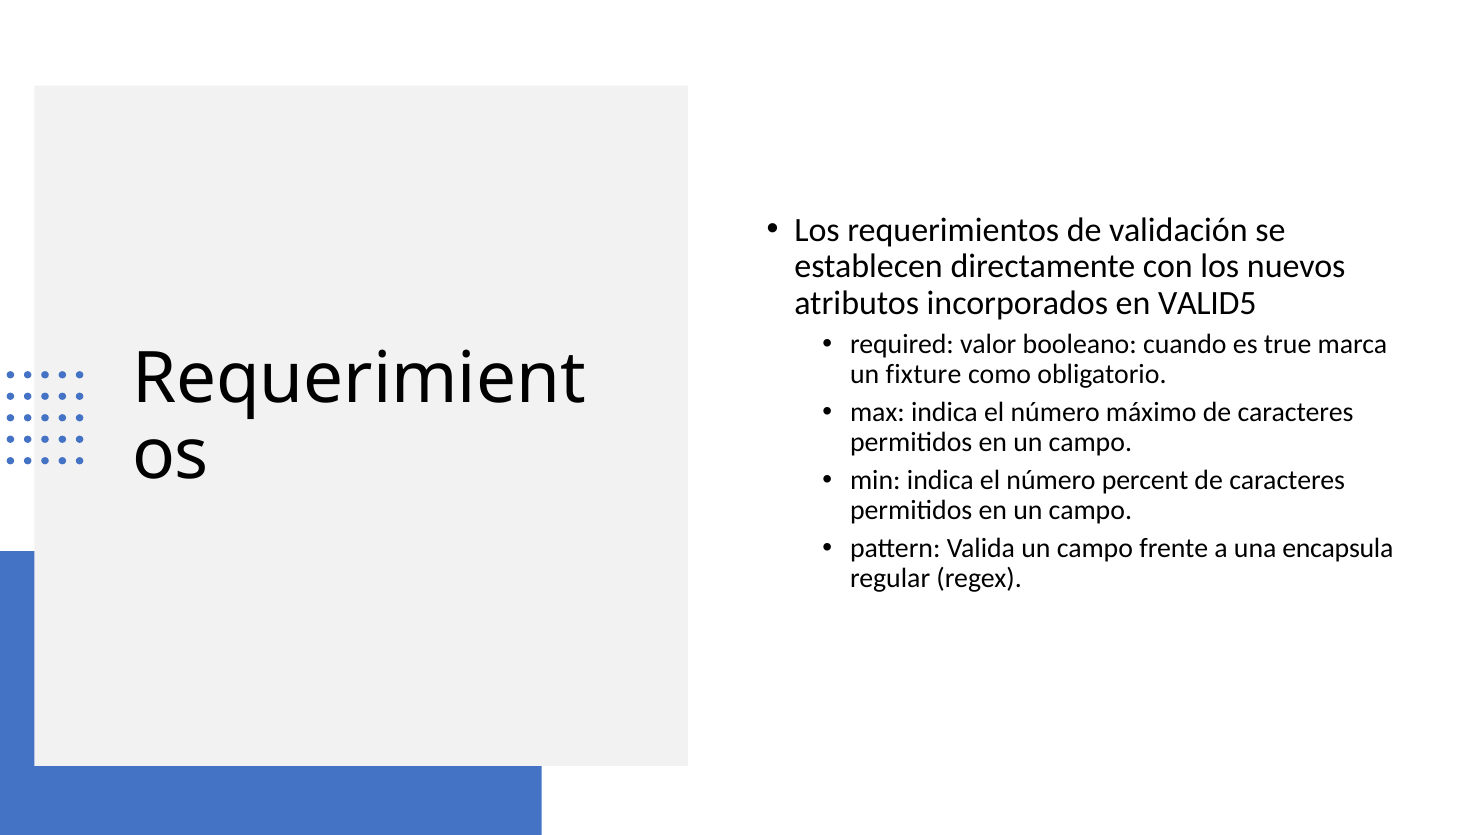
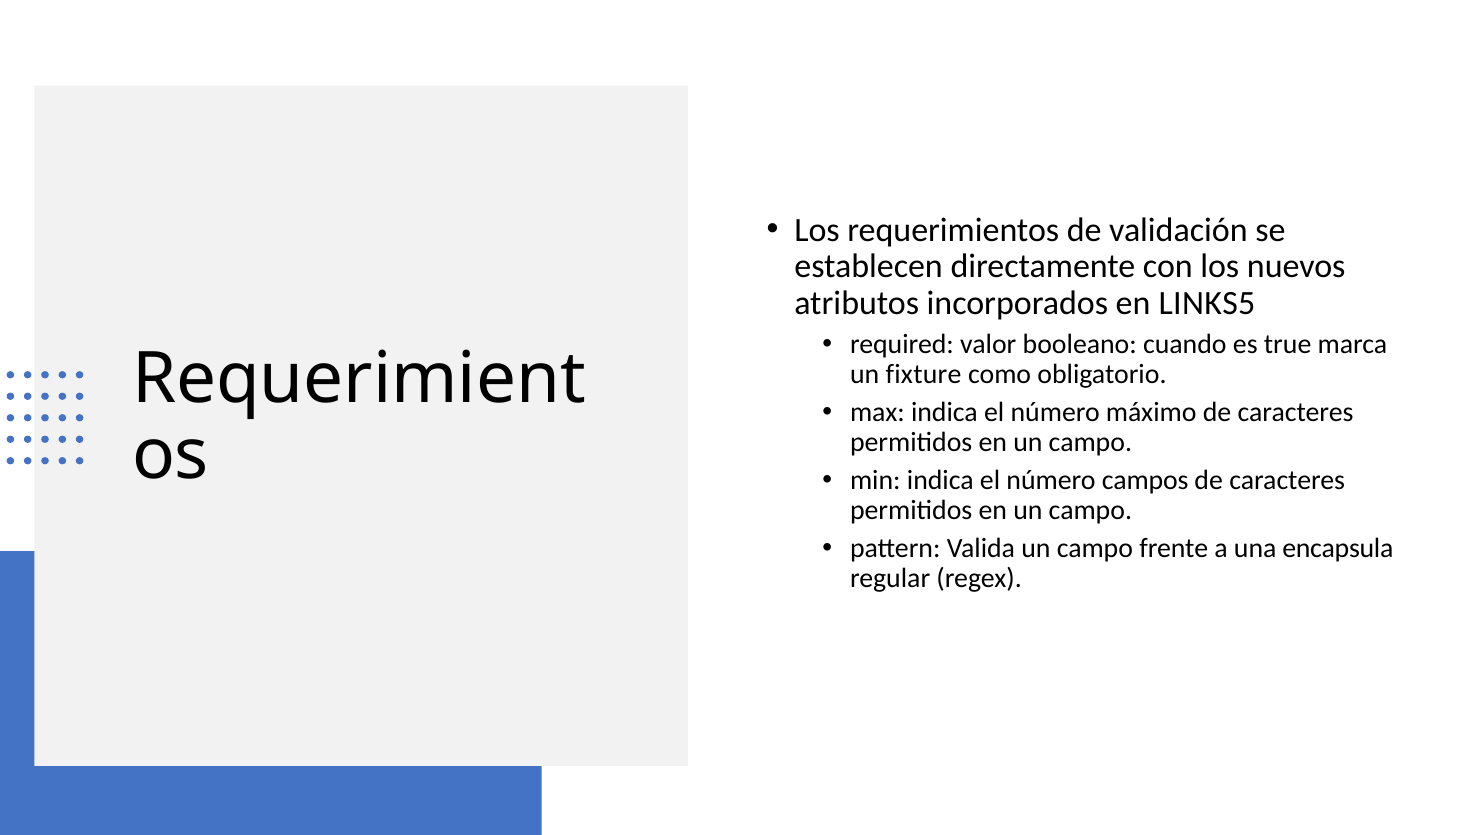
VALID5: VALID5 -> LINKS5
percent: percent -> campos
